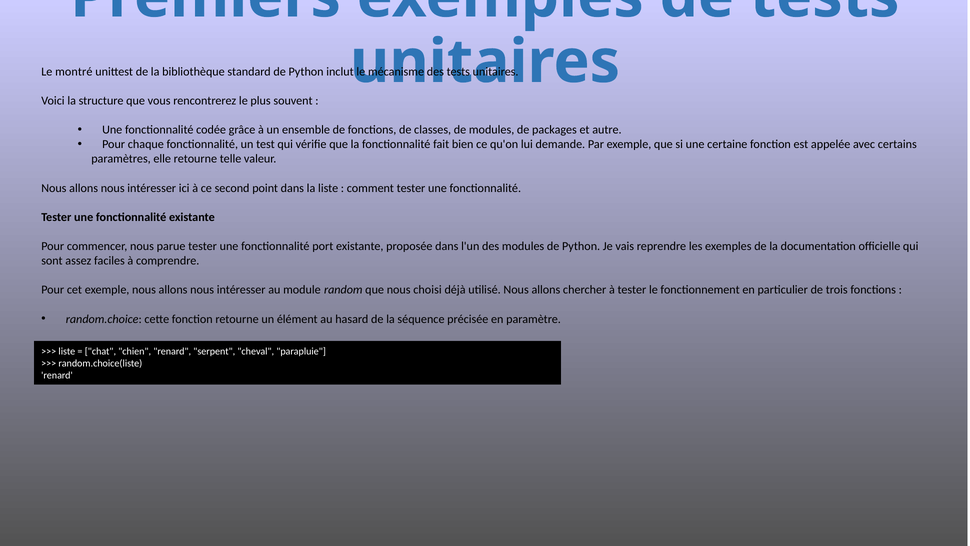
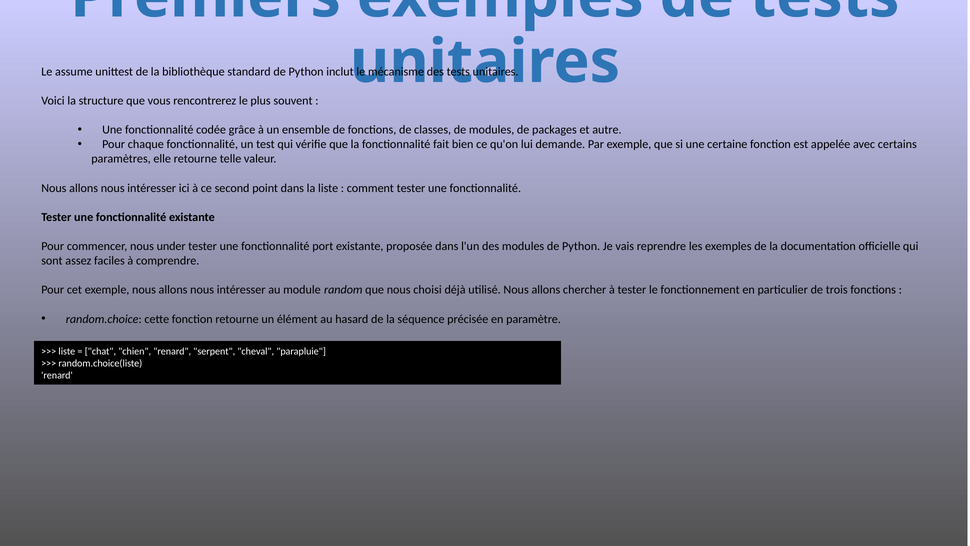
montré: montré -> assume
parue: parue -> under
